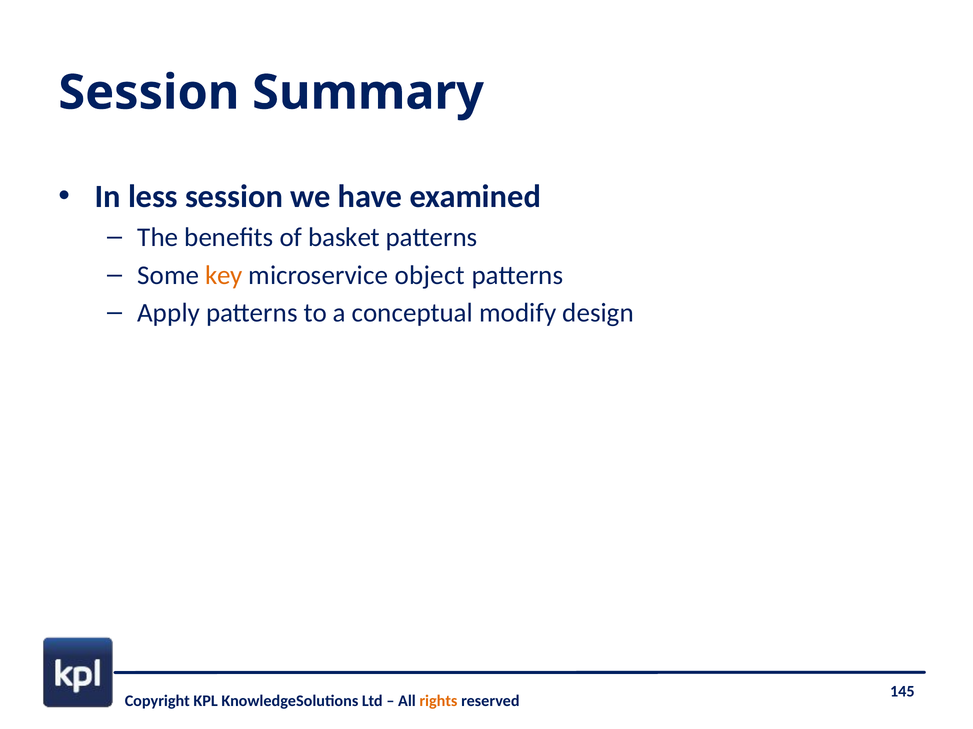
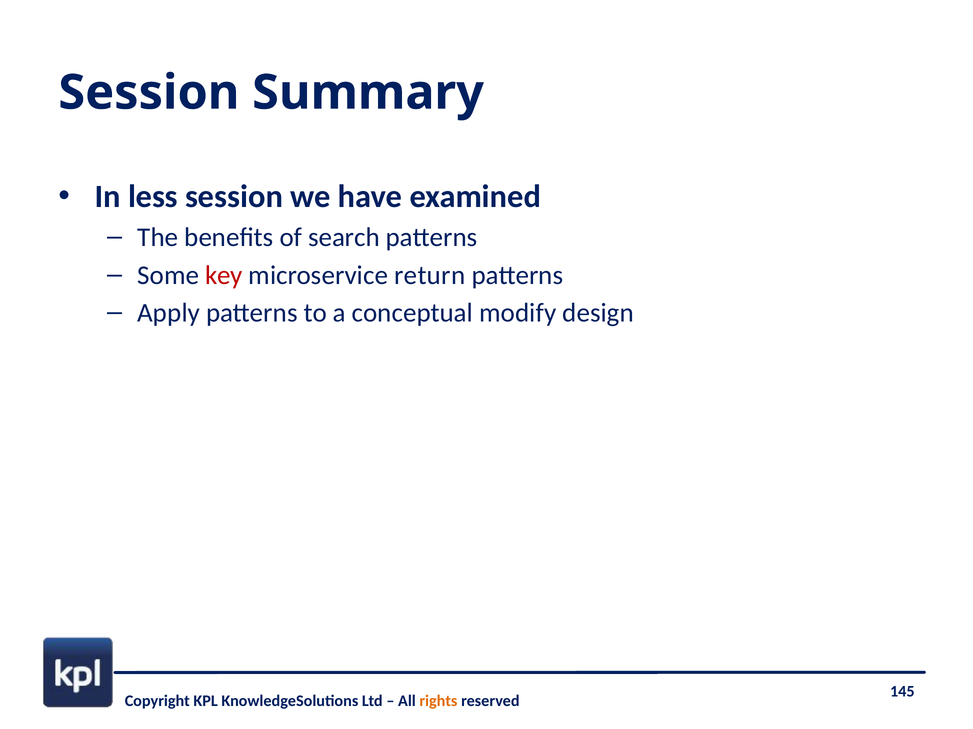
basket: basket -> search
key colour: orange -> red
object: object -> return
